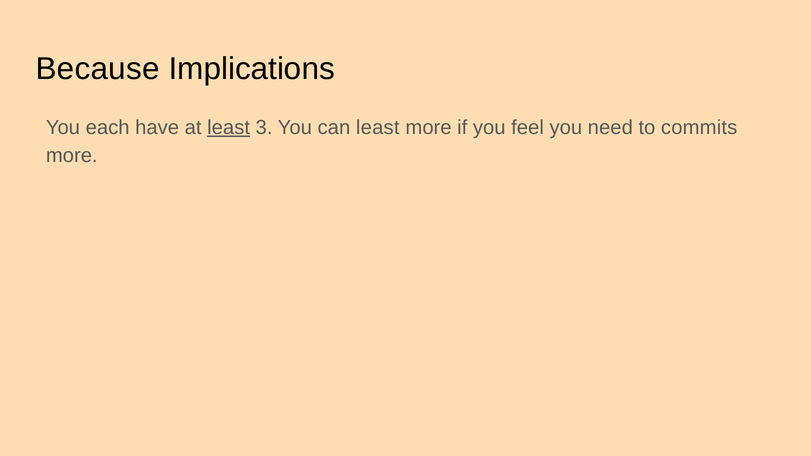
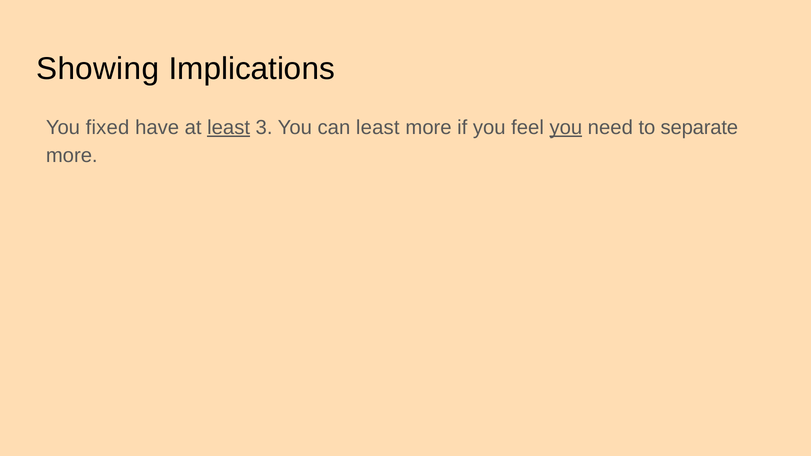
Because: Because -> Showing
each: each -> fixed
you at (566, 128) underline: none -> present
commits: commits -> separate
